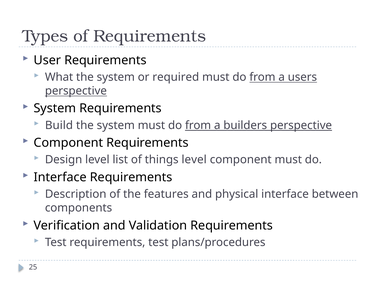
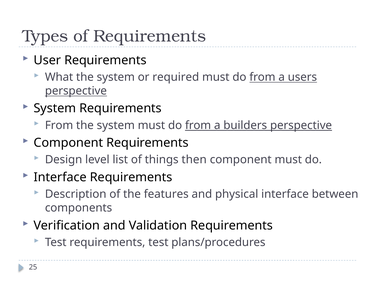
Build at (59, 125): Build -> From
things level: level -> then
